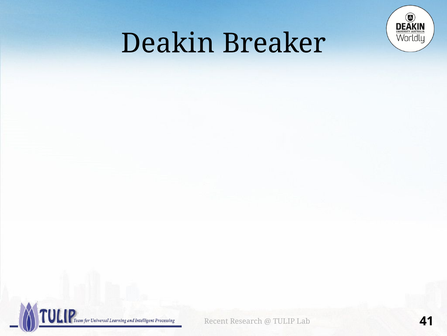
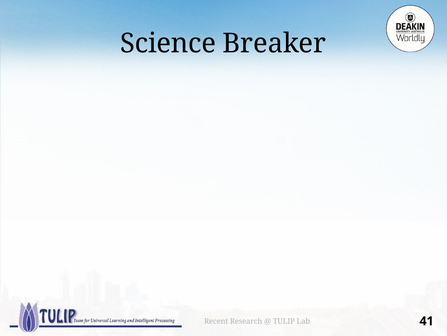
Deakin: Deakin -> Science
